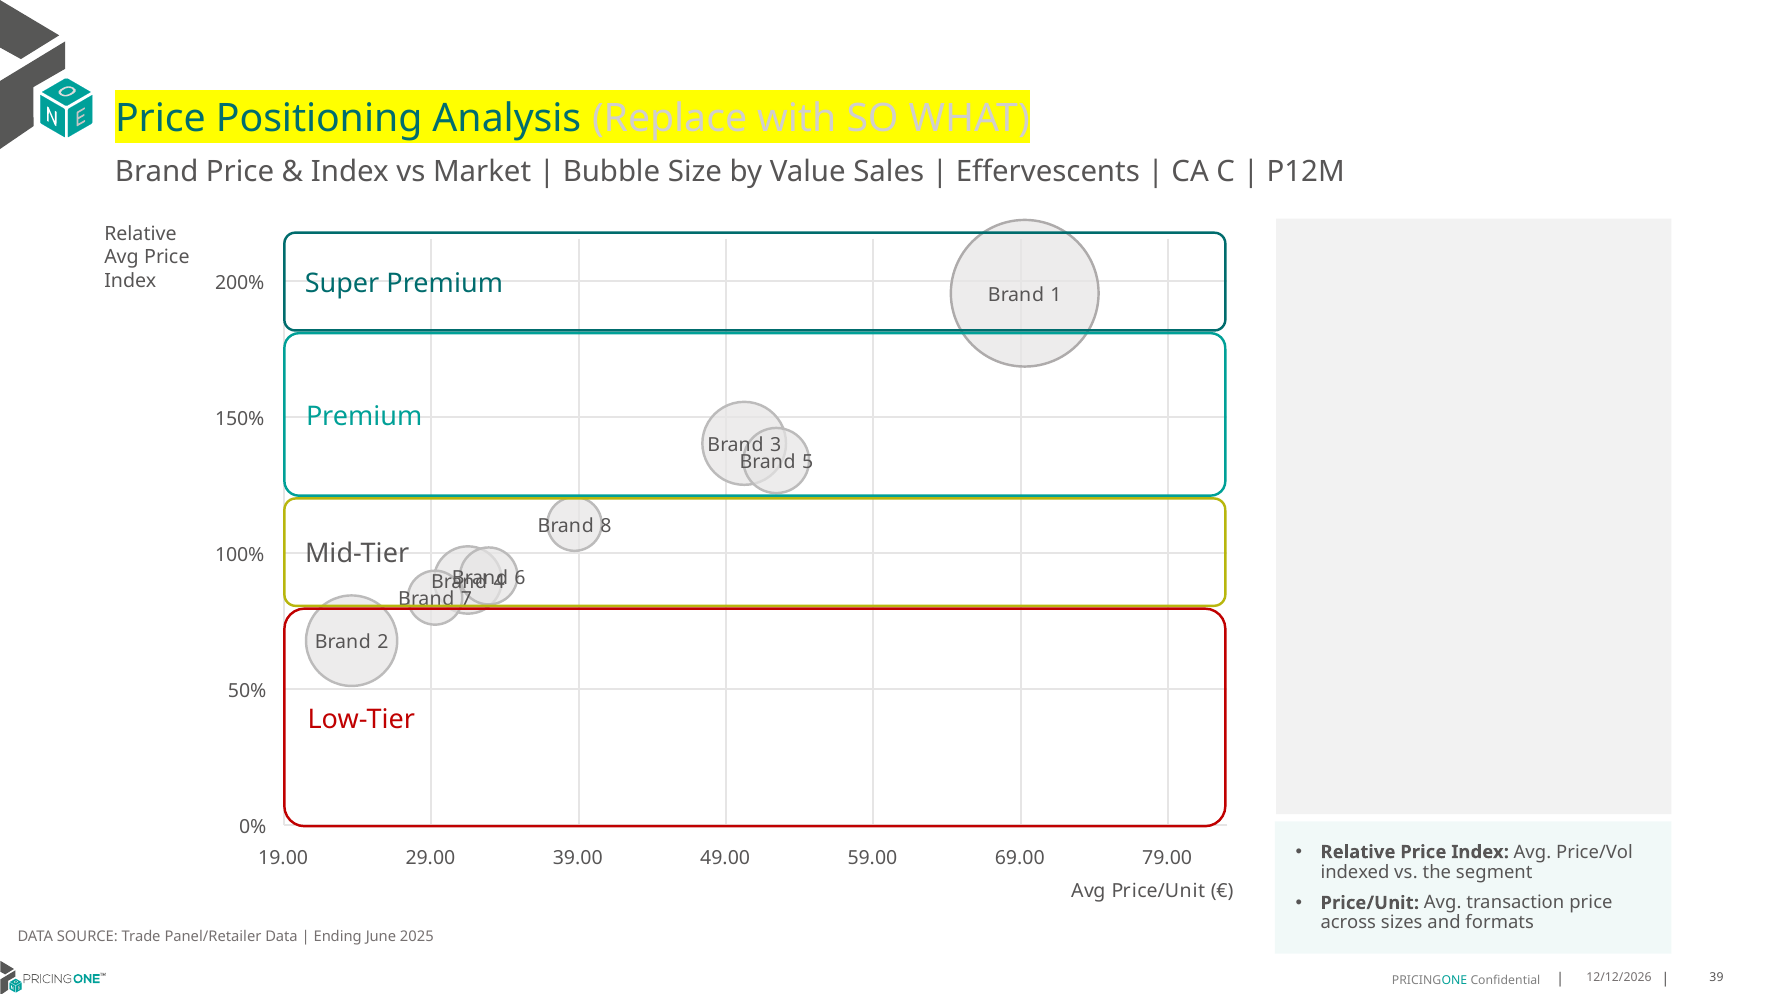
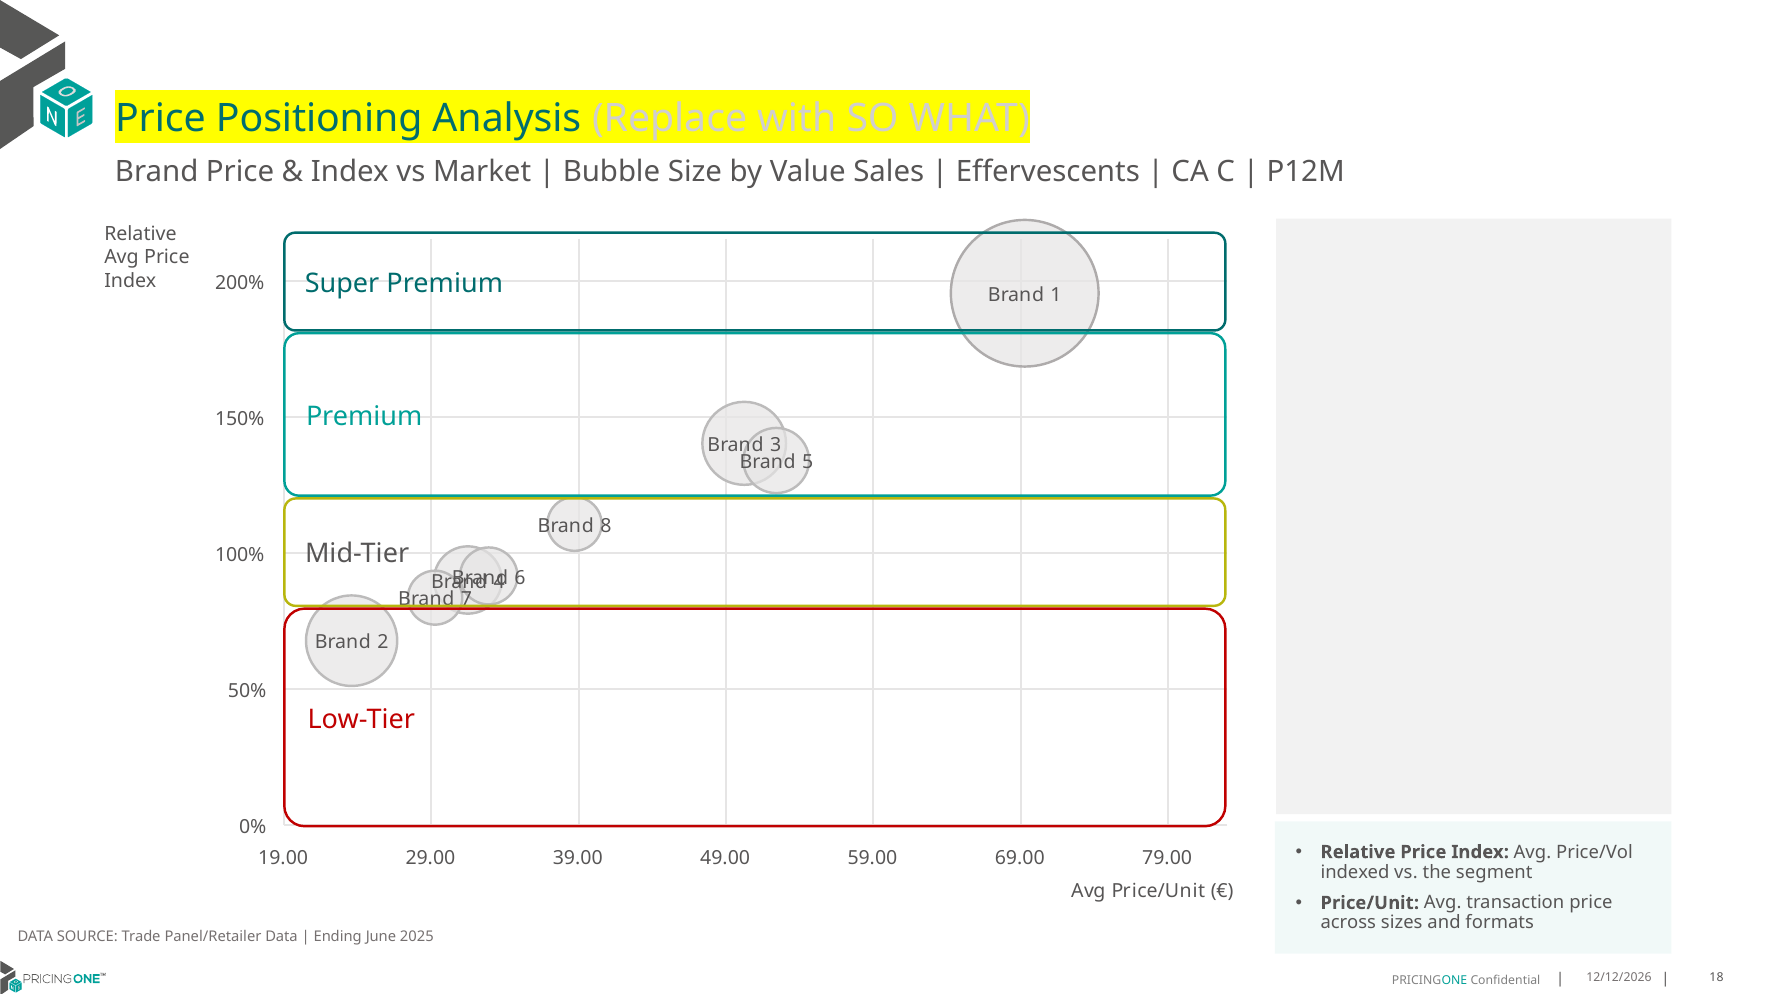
39: 39 -> 18
